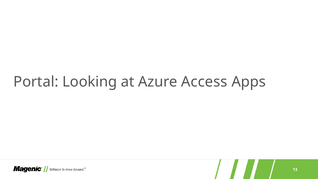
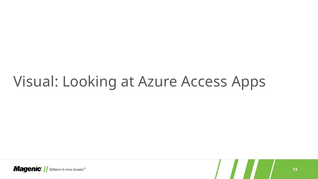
Portal: Portal -> Visual
